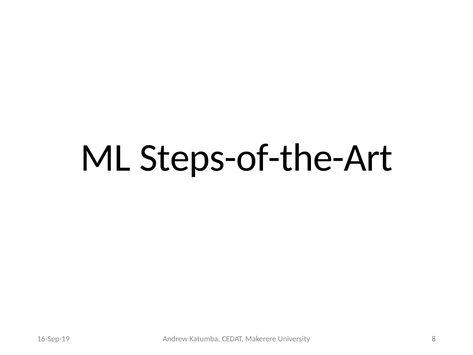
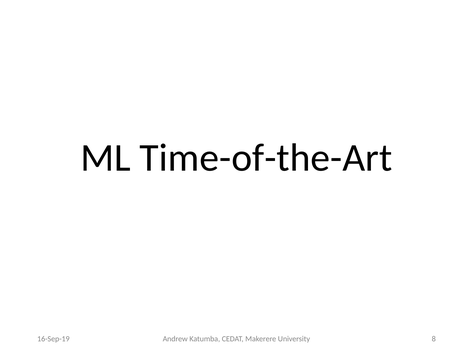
Steps-of-the-Art: Steps-of-the-Art -> Time-of-the-Art
